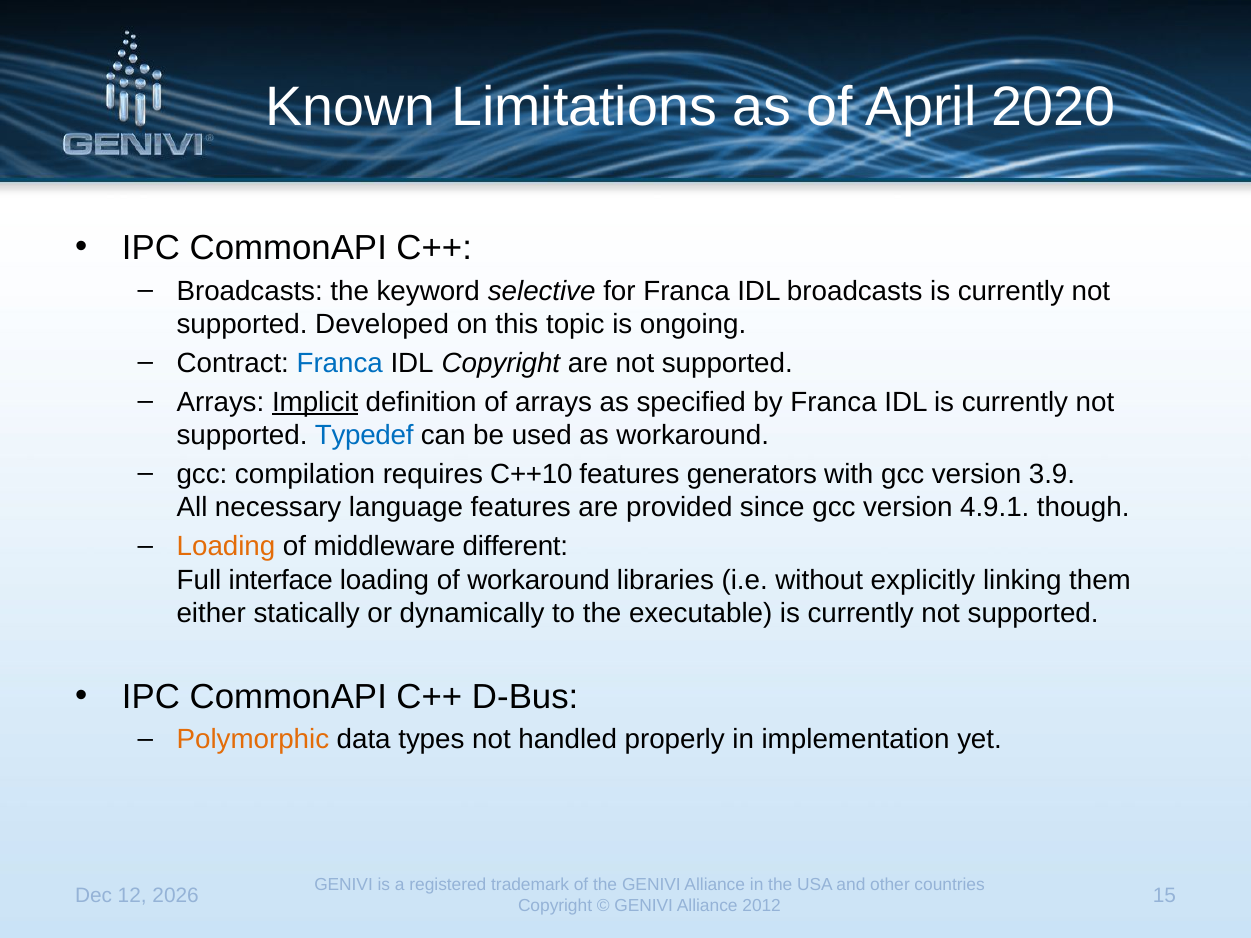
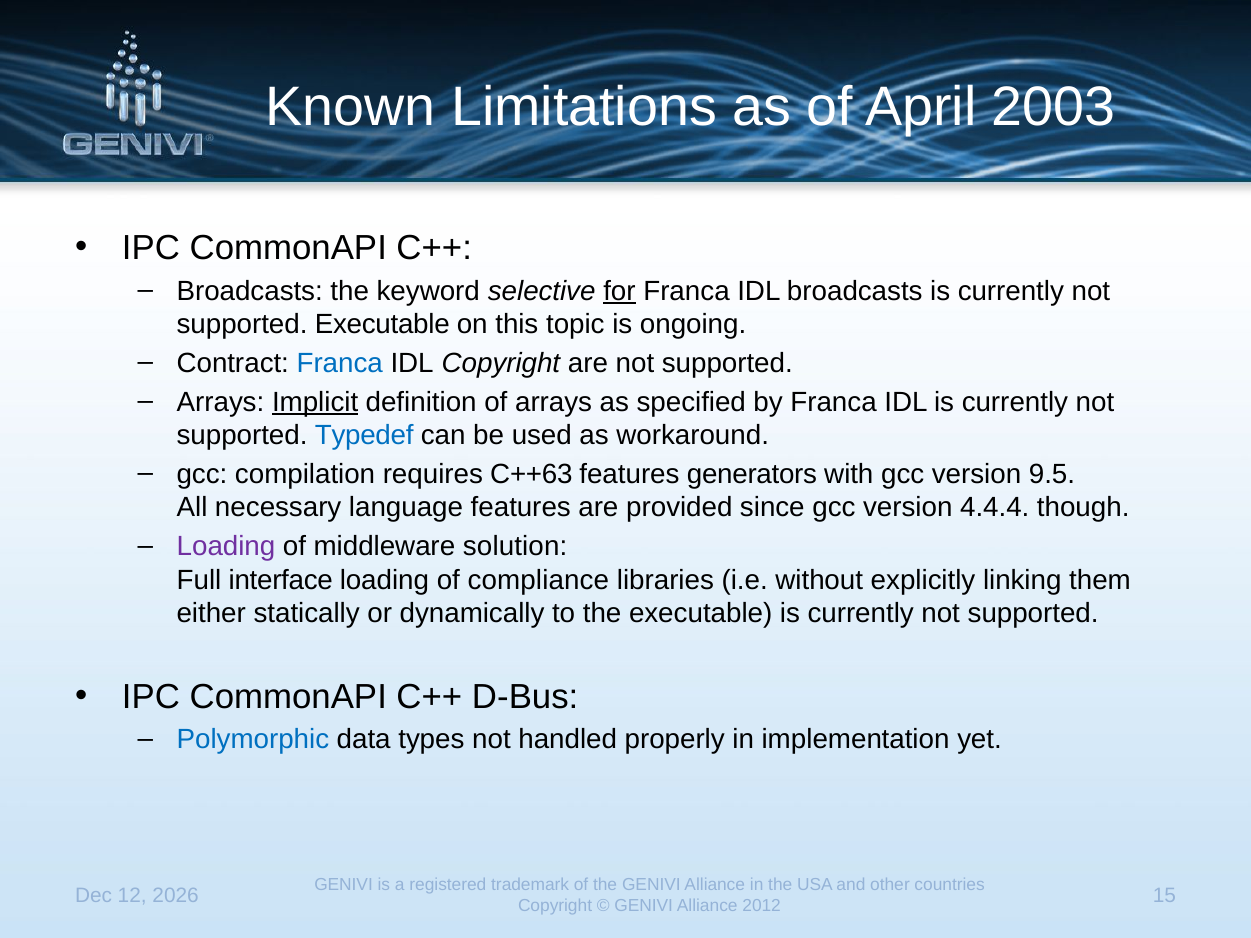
2020: 2020 -> 2003
for underline: none -> present
supported Developed: Developed -> Executable
C++10: C++10 -> C++63
3.9: 3.9 -> 9.5
4.9.1: 4.9.1 -> 4.4.4
Loading at (226, 547) colour: orange -> purple
different: different -> solution
of workaround: workaround -> compliance
Polymorphic colour: orange -> blue
